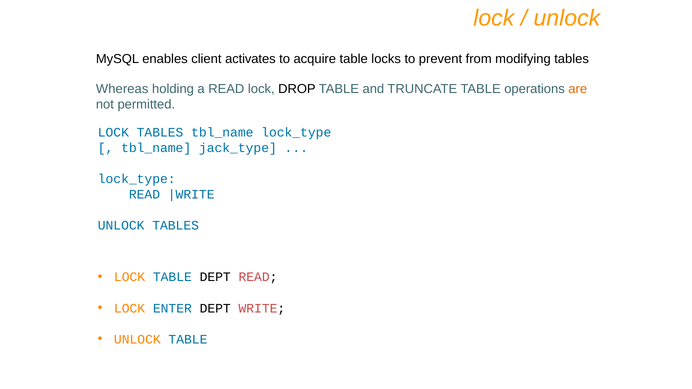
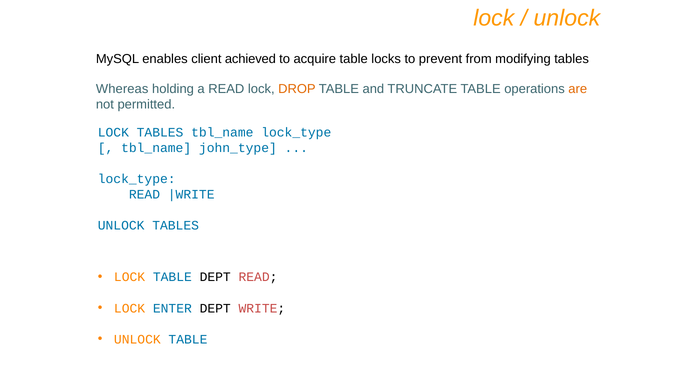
activates: activates -> achieved
DROP colour: black -> orange
jack_type: jack_type -> john_type
